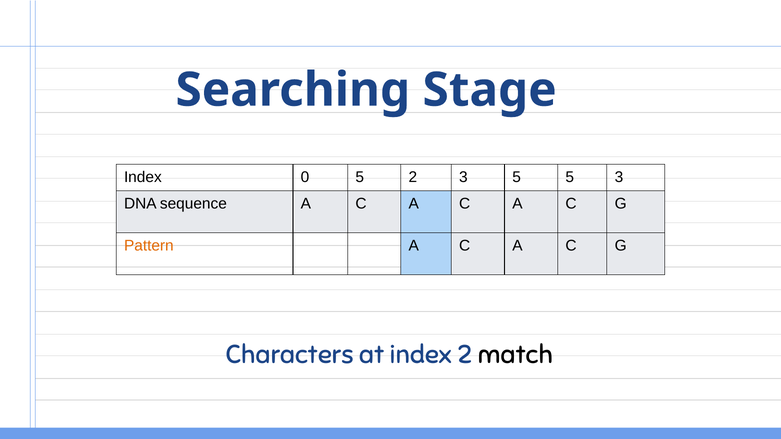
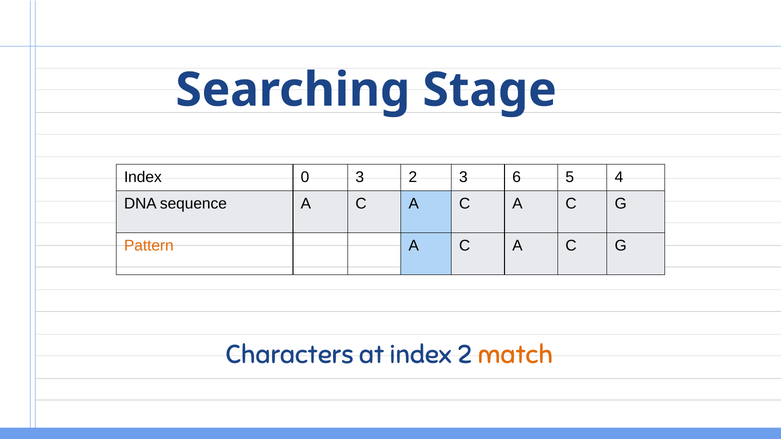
0 5: 5 -> 3
3 5: 5 -> 6
5 3: 3 -> 4
match colour: black -> orange
